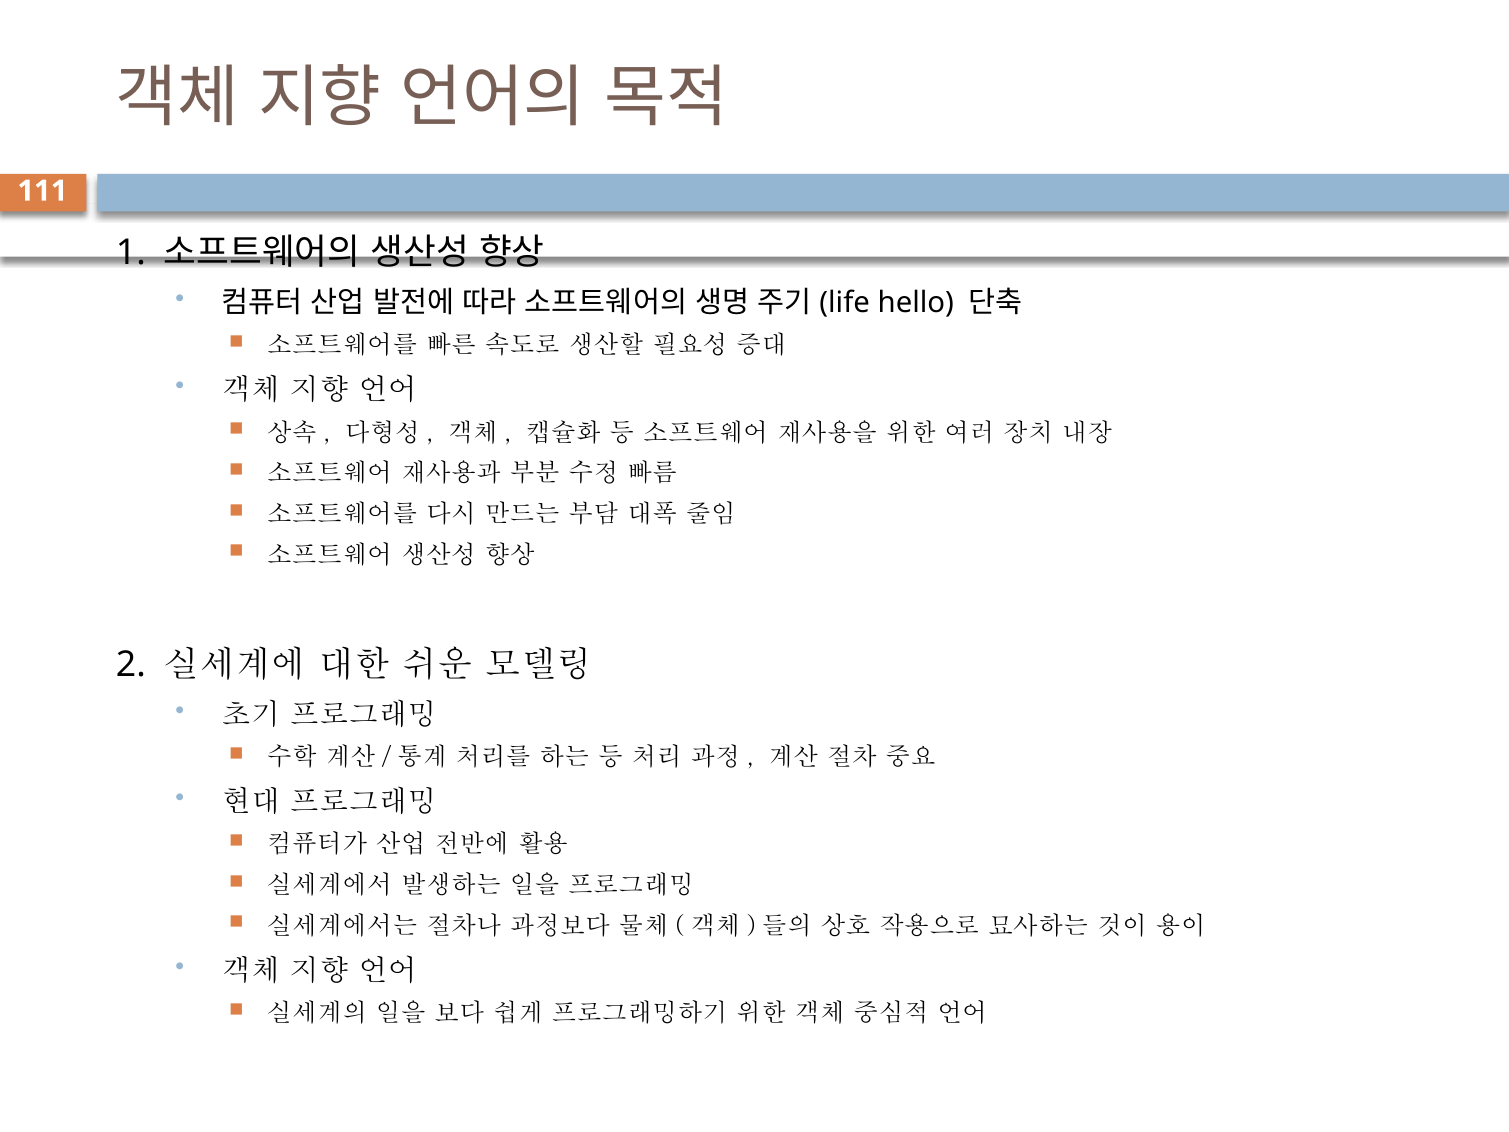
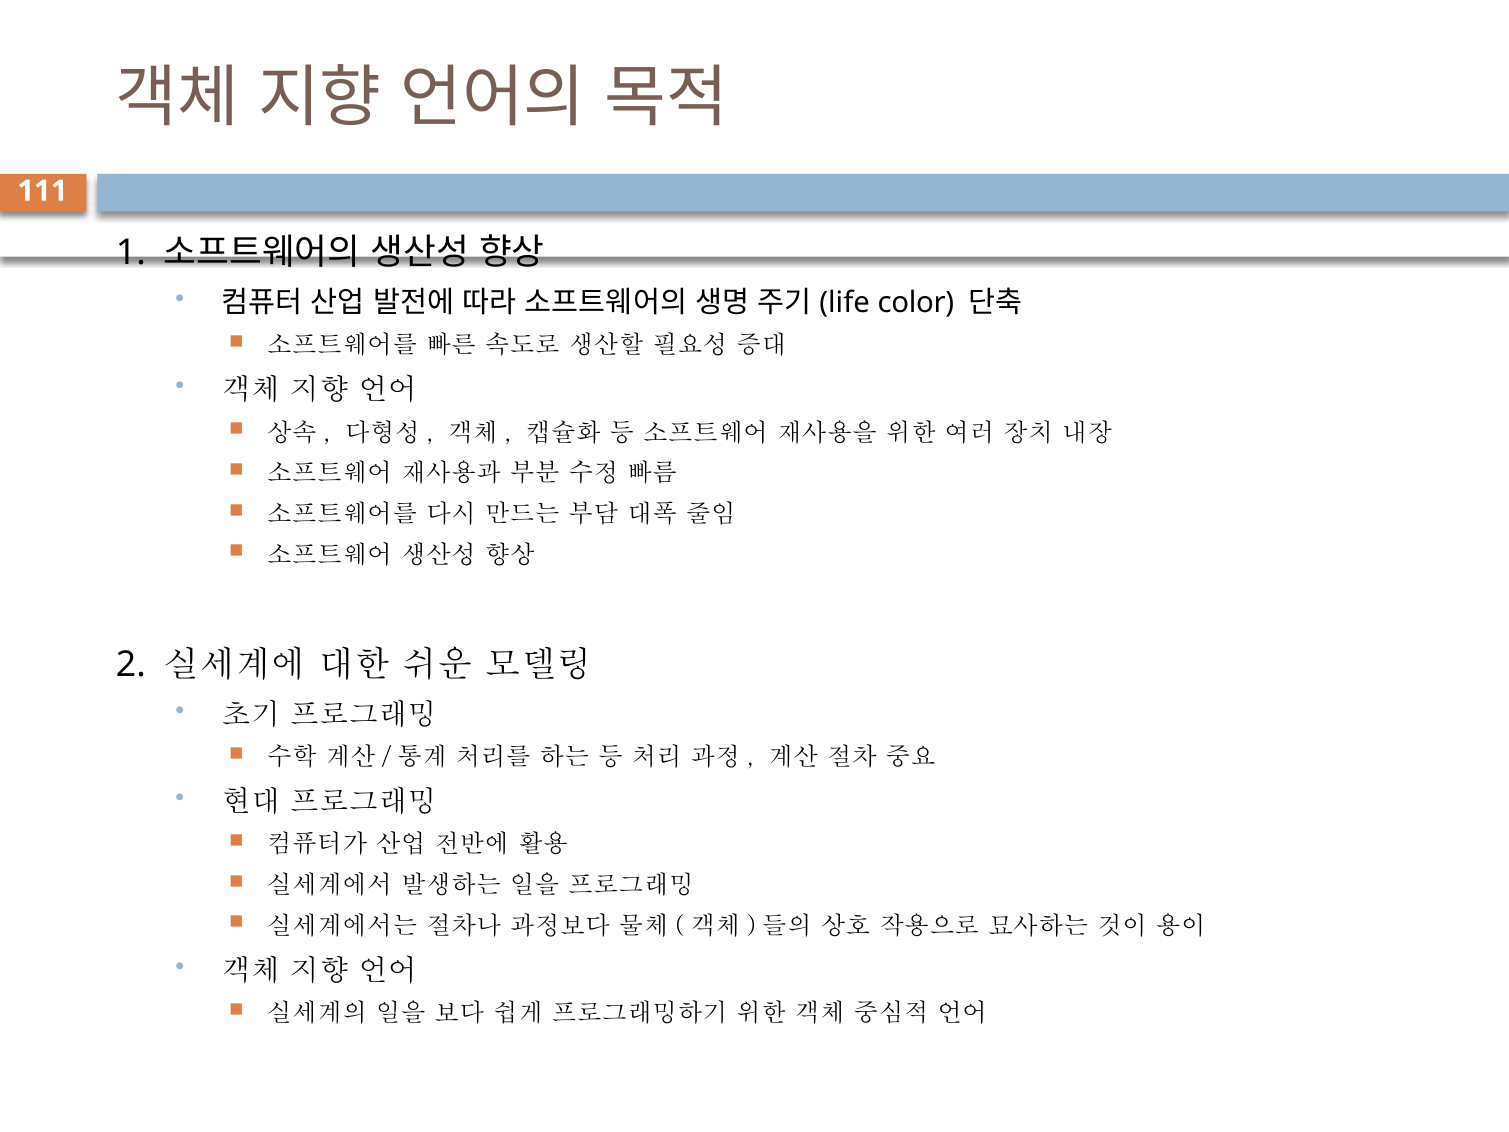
hello: hello -> color
